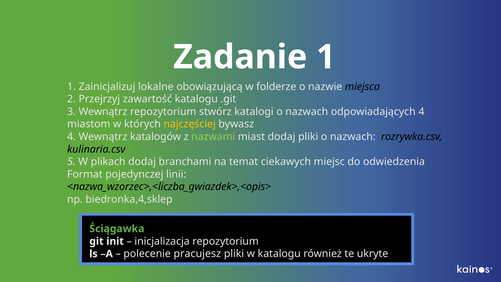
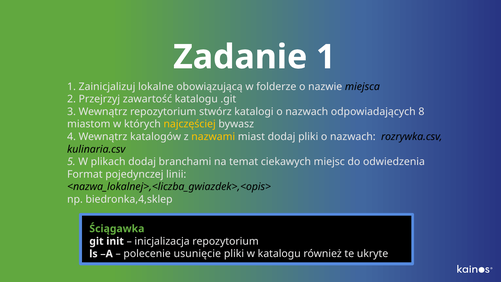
odpowiadających 4: 4 -> 8
nazwami colour: light green -> yellow
<nazwa_wzorzec>,<liczba_gwiazdek>,<opis>: <nazwa_wzorzec>,<liczba_gwiazdek>,<opis> -> <nazwa_lokalnej>,<liczba_gwiazdek>,<opis>
pracujesz: pracujesz -> usunięcie
